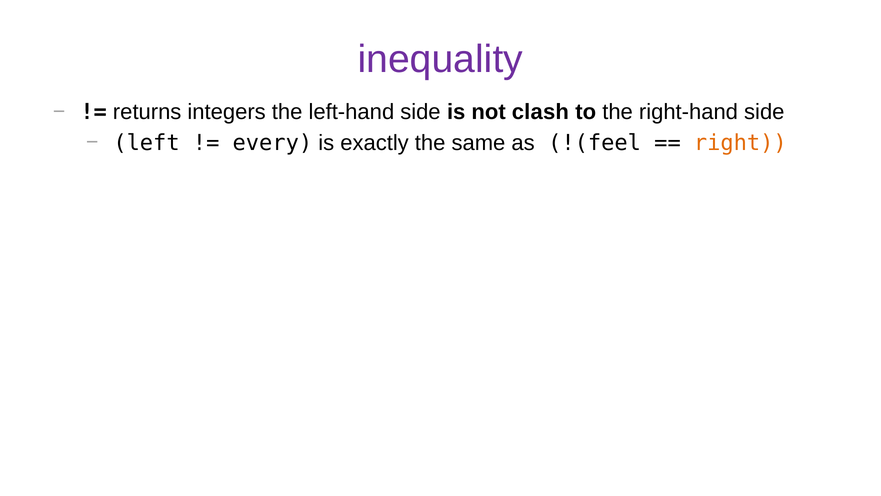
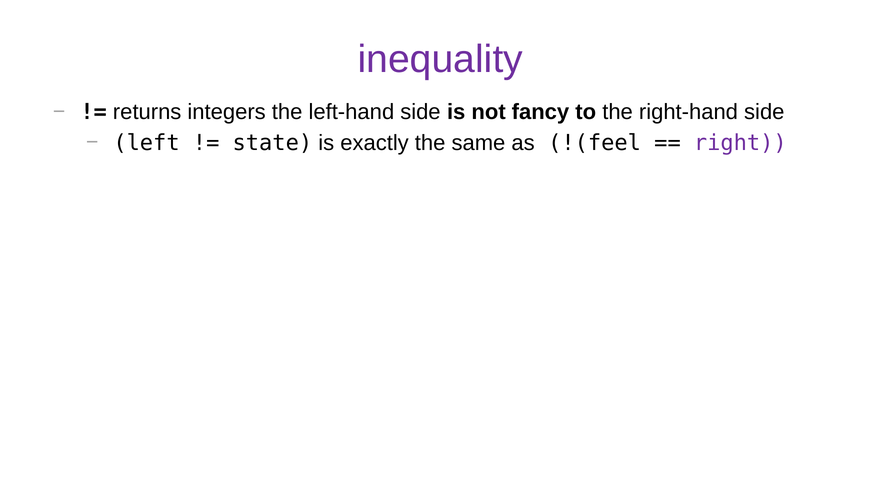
clash: clash -> fancy
every: every -> state
right colour: orange -> purple
